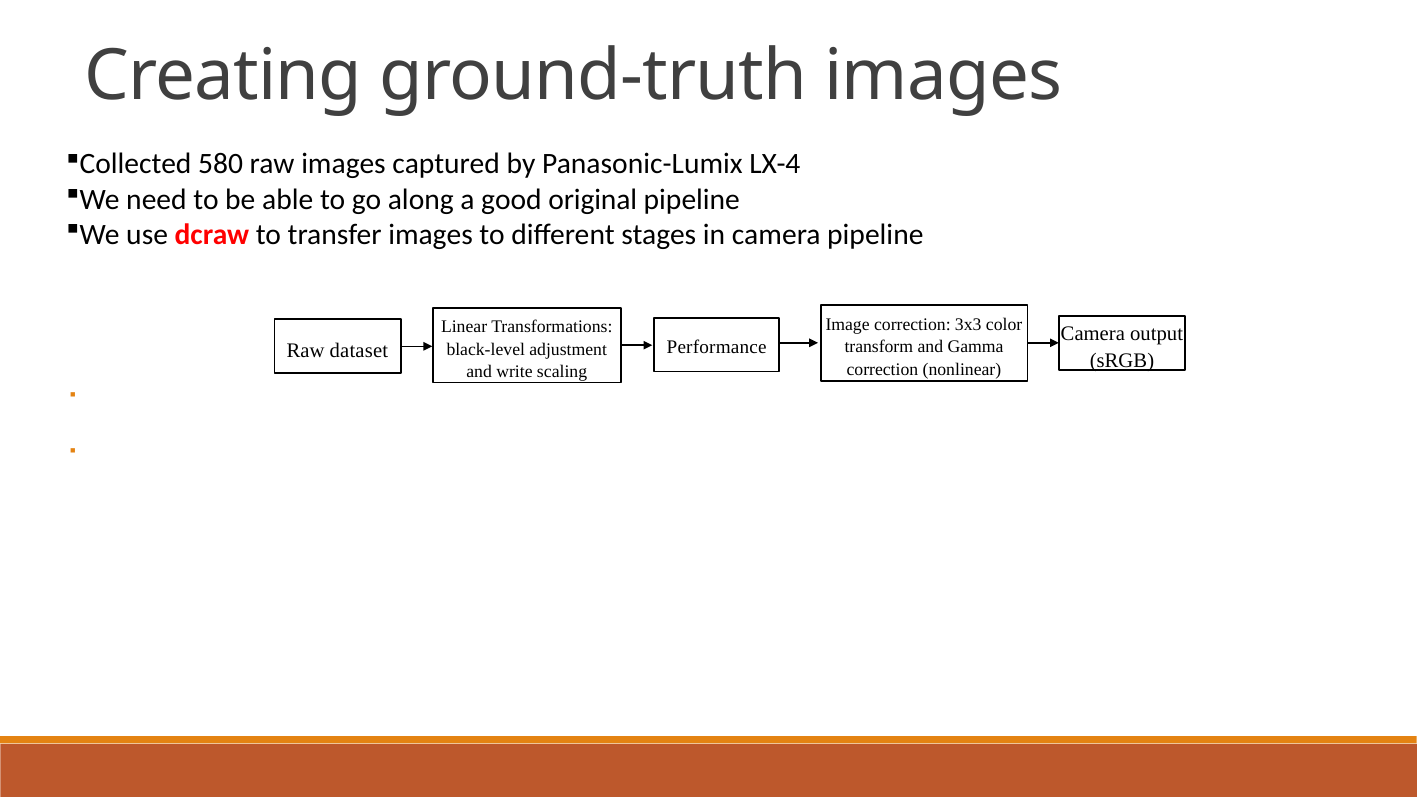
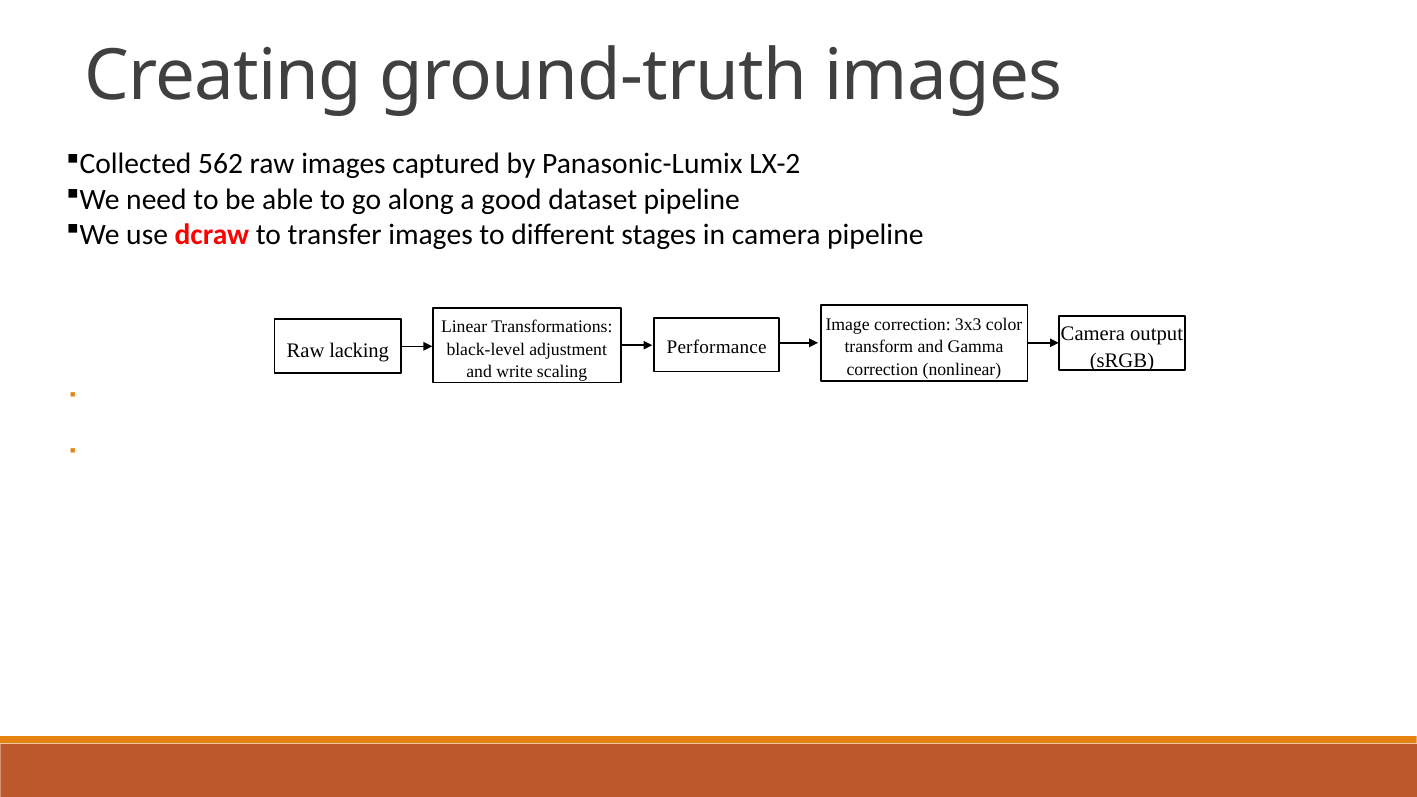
580: 580 -> 562
LX-4: LX-4 -> LX-2
original: original -> dataset
dataset: dataset -> lacking
